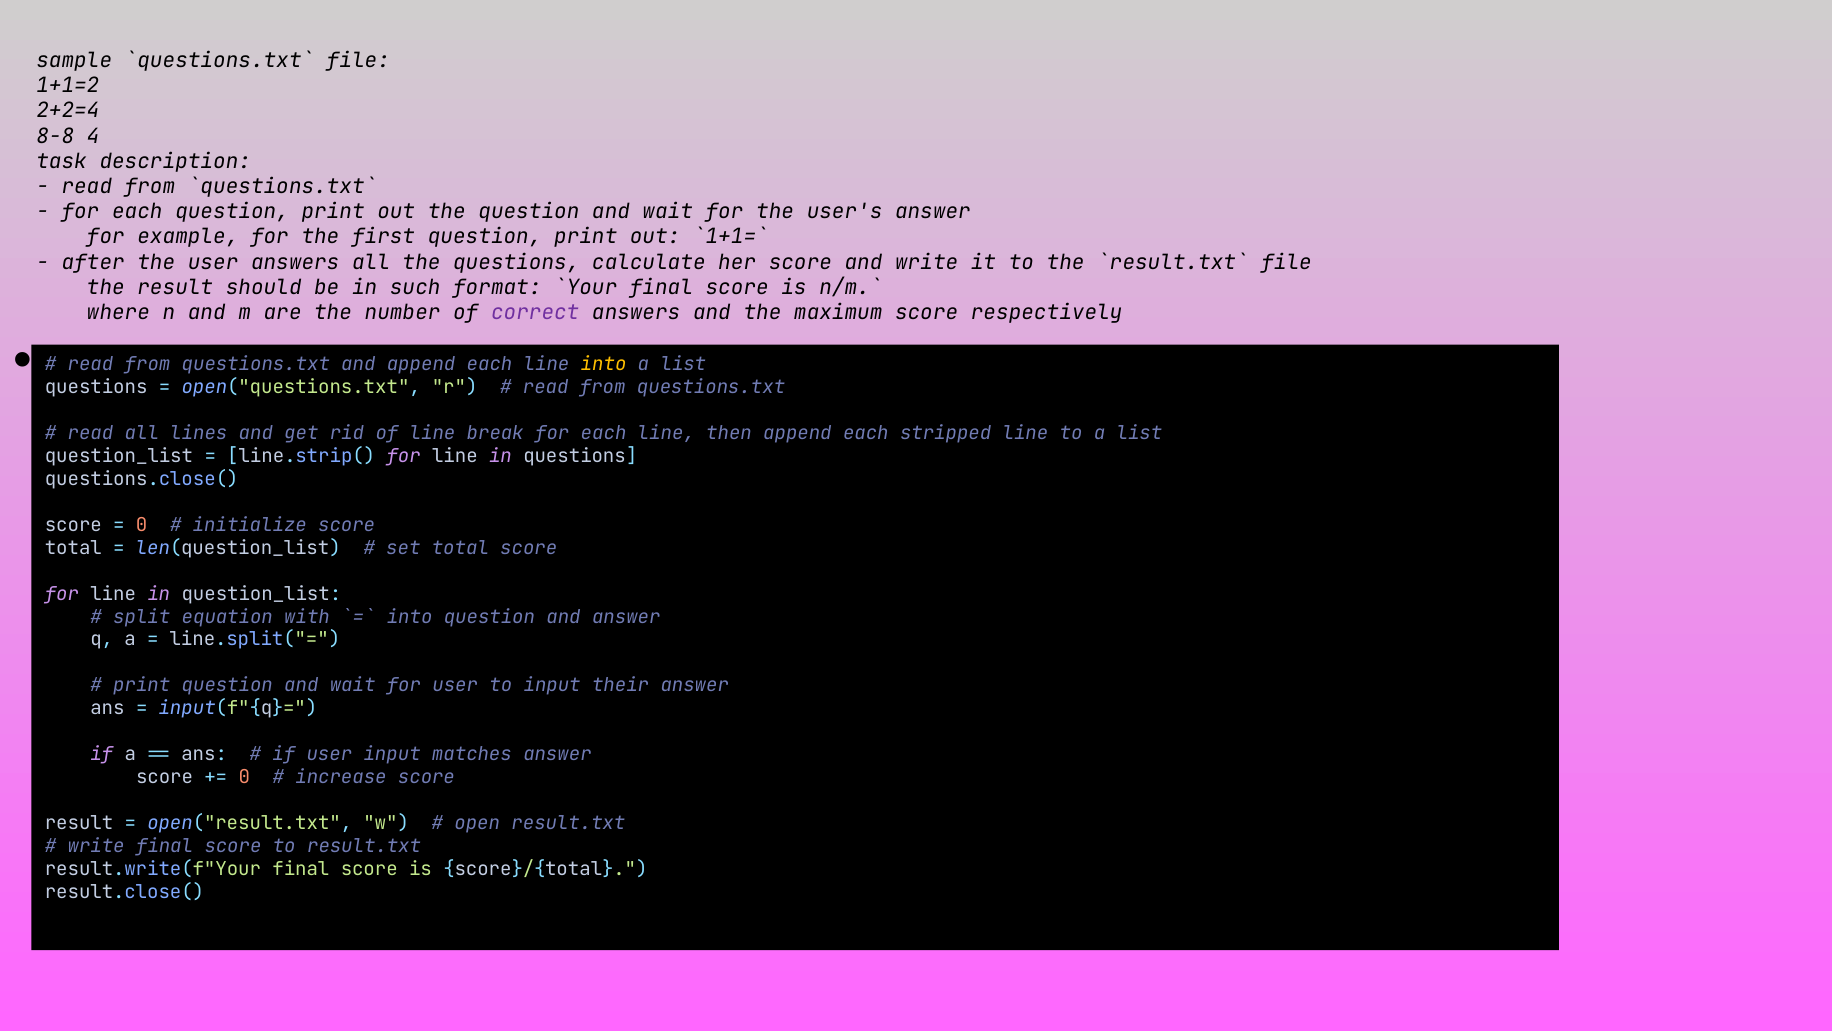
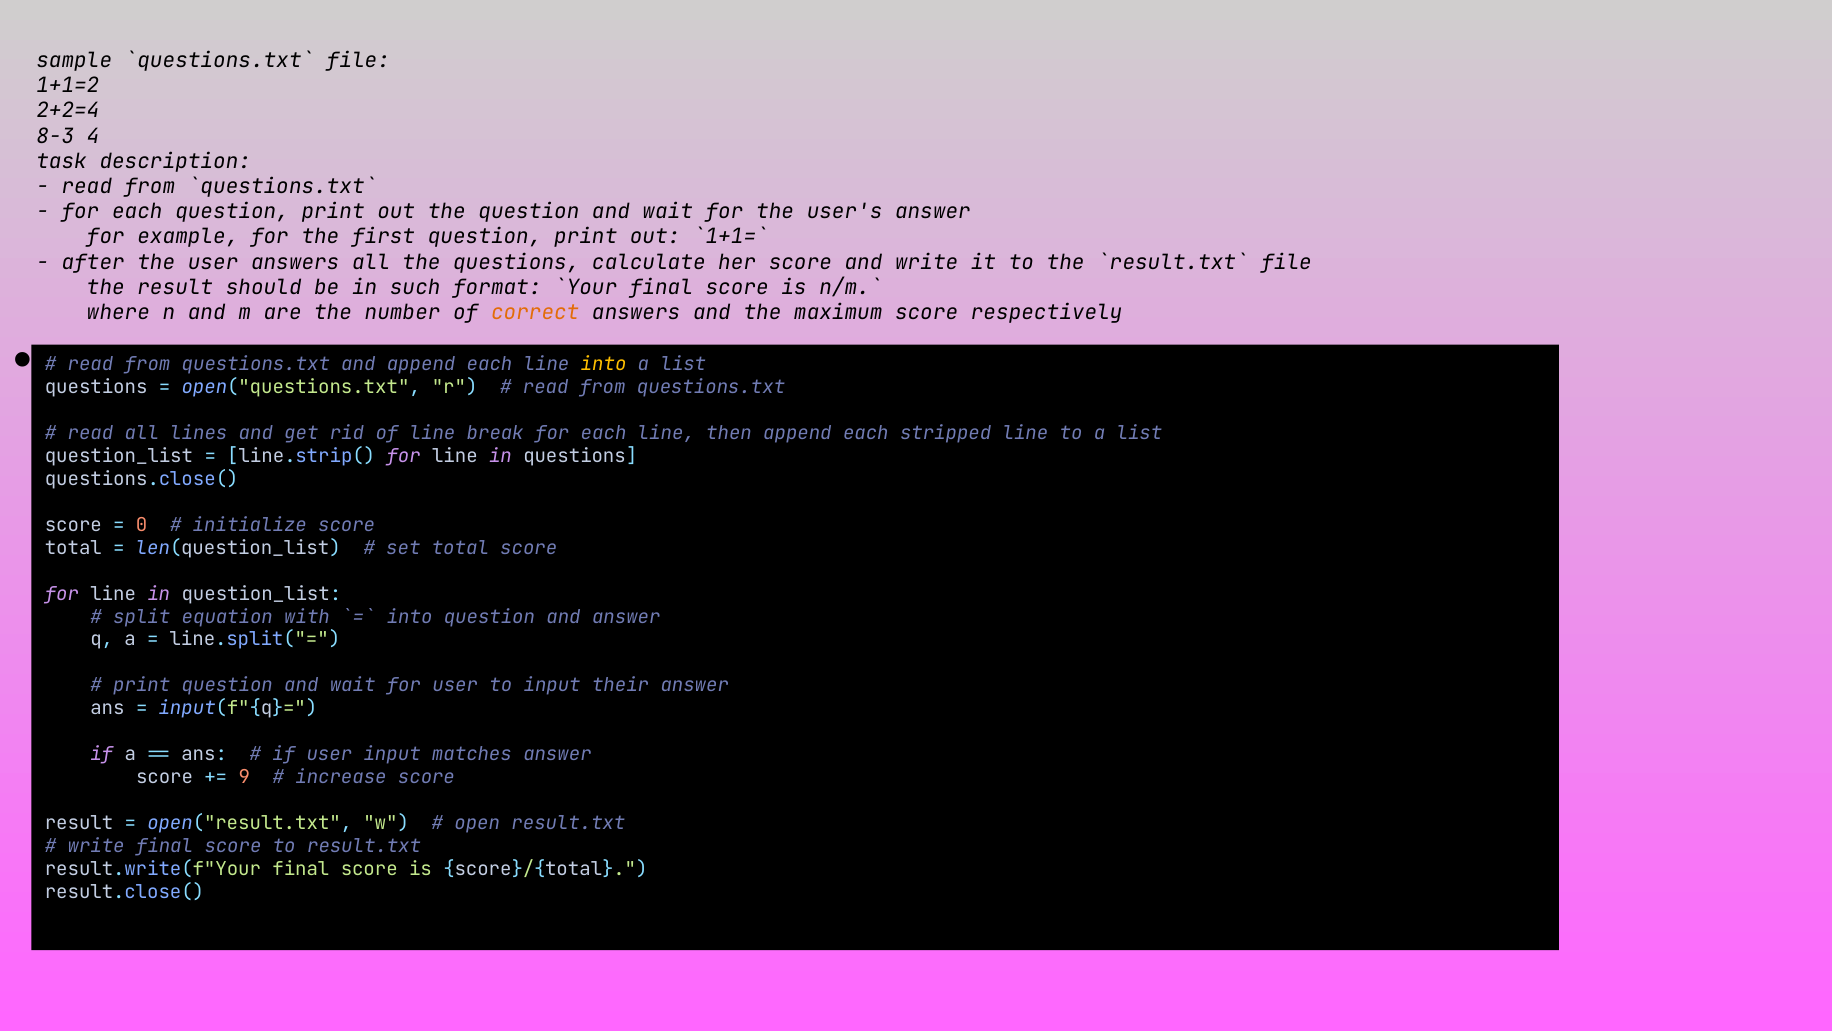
8-8=4: 8-8=4 -> 8-3=4
correct colour: purple -> orange
0 at (244, 777): 0 -> 9
